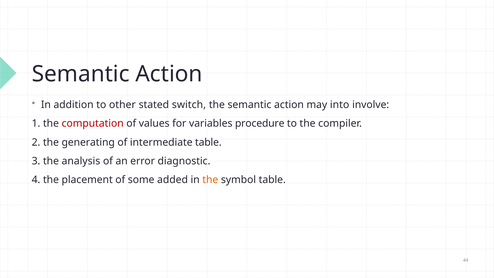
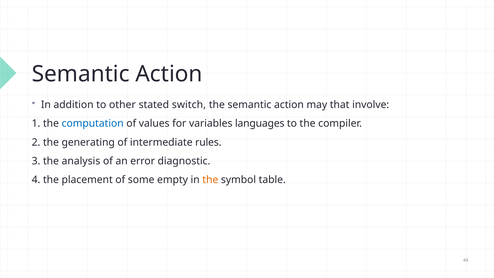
into: into -> that
computation colour: red -> blue
procedure: procedure -> languages
intermediate table: table -> rules
added: added -> empty
